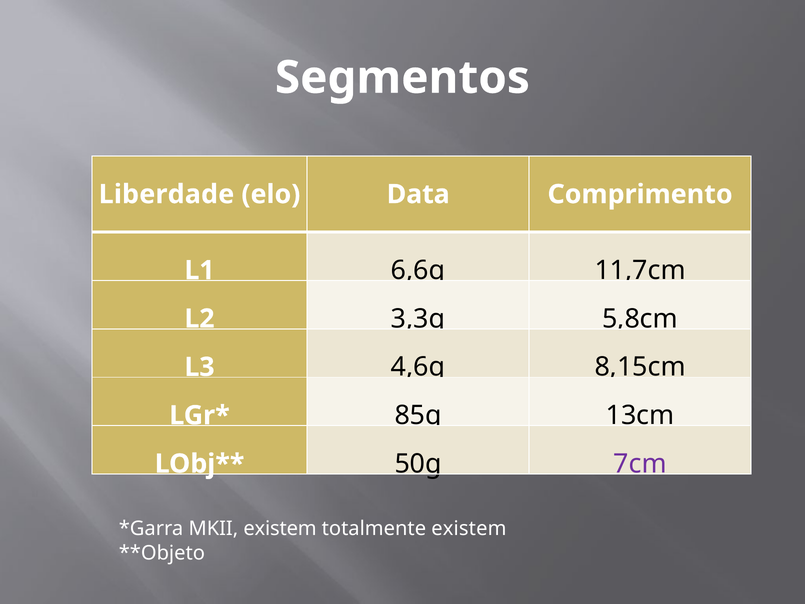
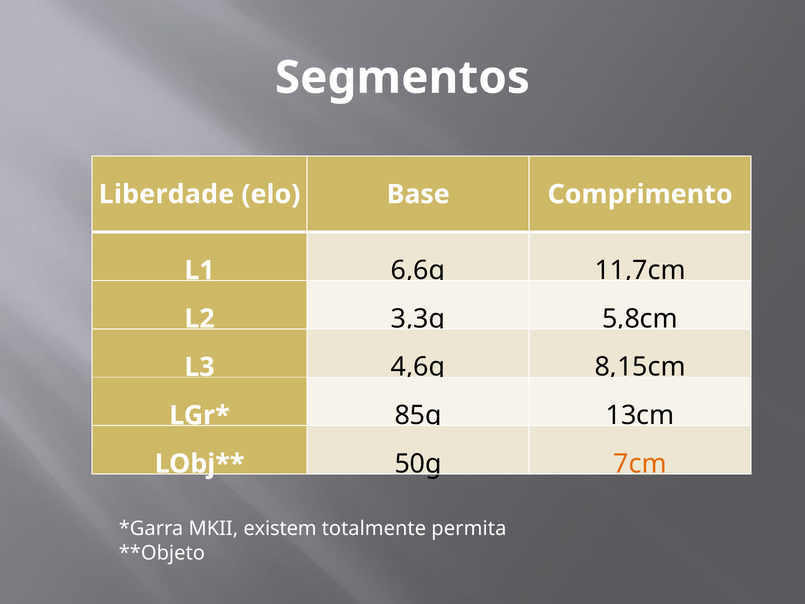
Data: Data -> Base
7cm colour: purple -> orange
totalmente existem: existem -> permita
